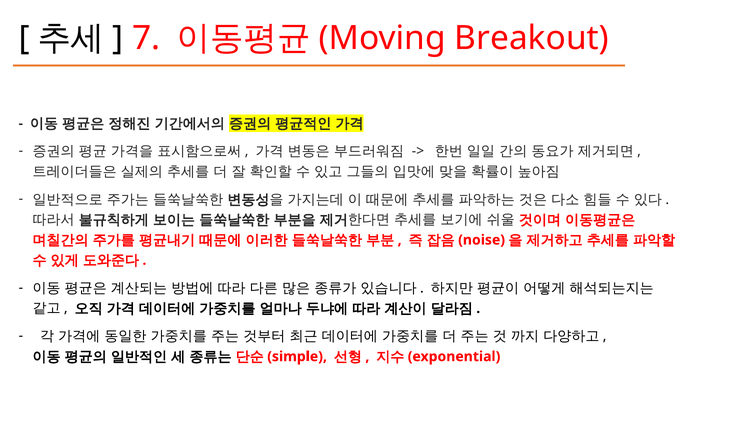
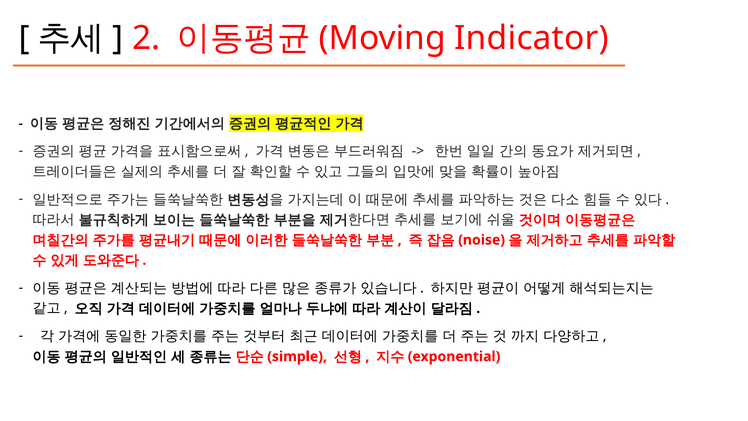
7: 7 -> 2
Breakout: Breakout -> Indicator
